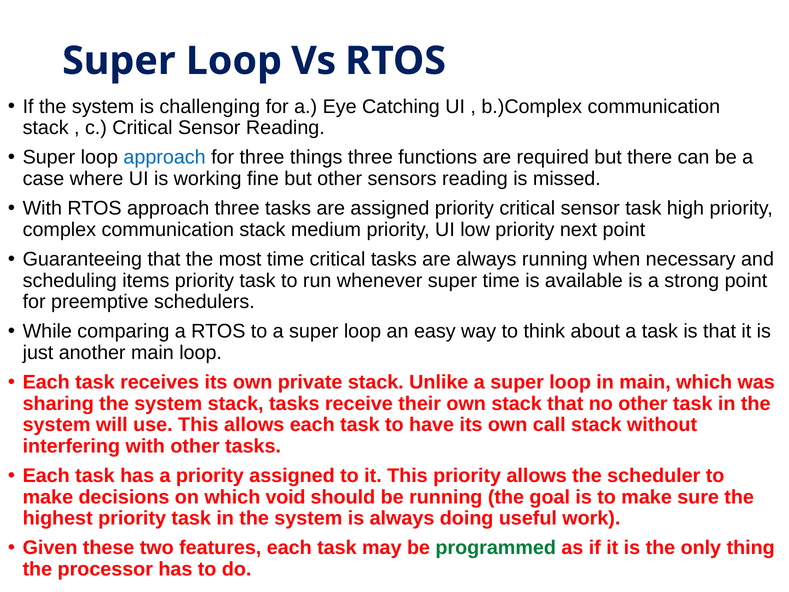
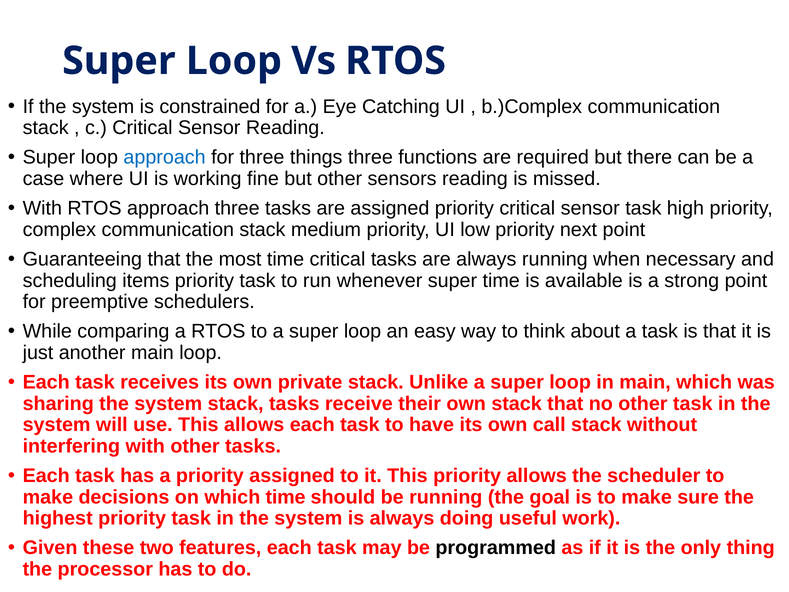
challenging: challenging -> constrained
which void: void -> time
programmed colour: green -> black
